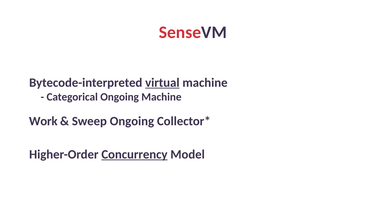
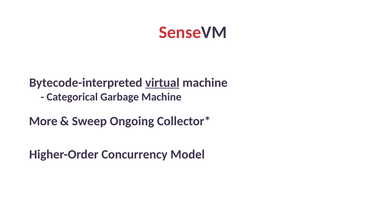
Categorical Ongoing: Ongoing -> Garbage
Work: Work -> More
Concurrency underline: present -> none
